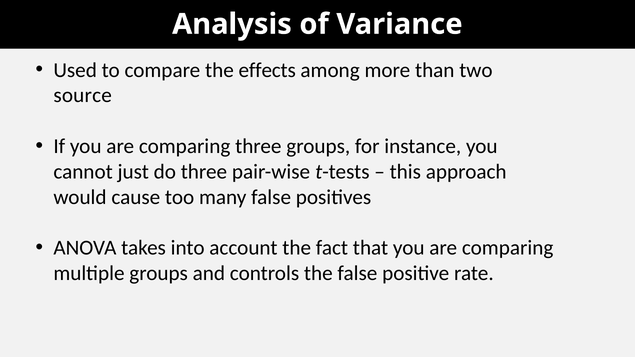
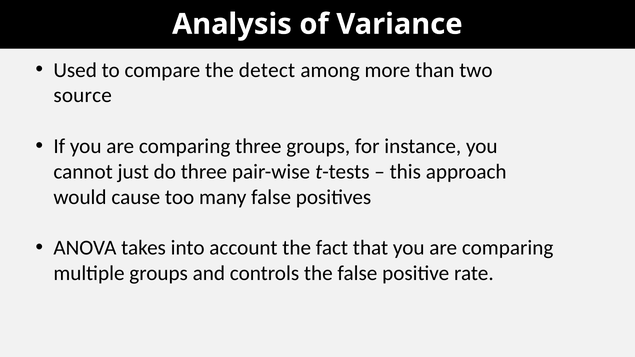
effects: effects -> detect
